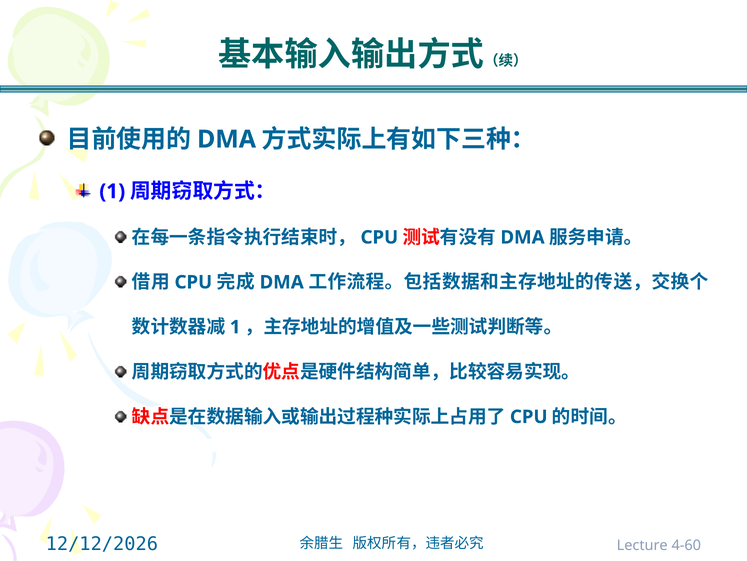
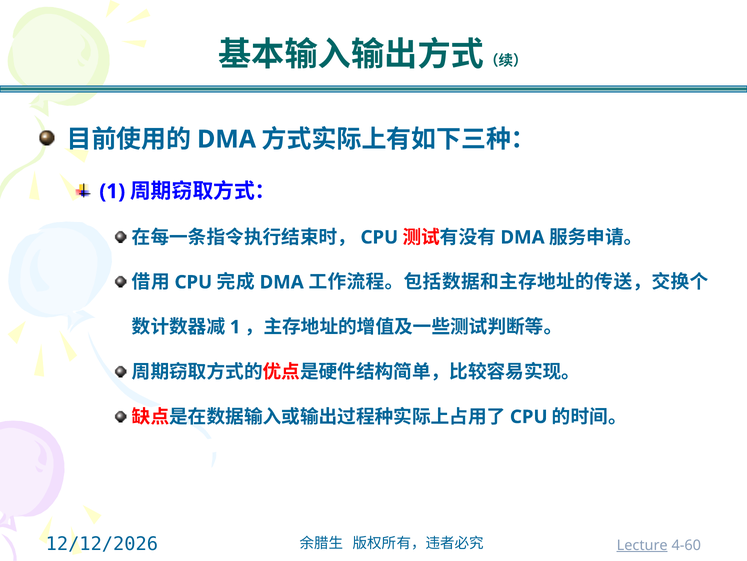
Lecture underline: none -> present
